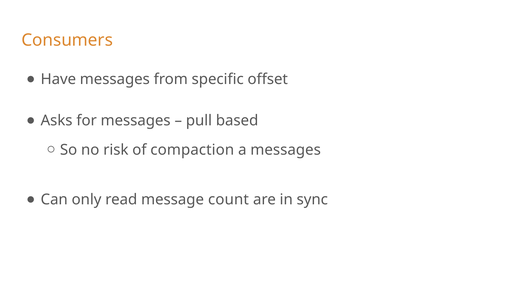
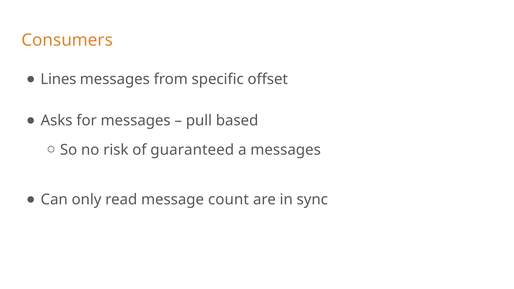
Have: Have -> Lines
compaction: compaction -> guaranteed
